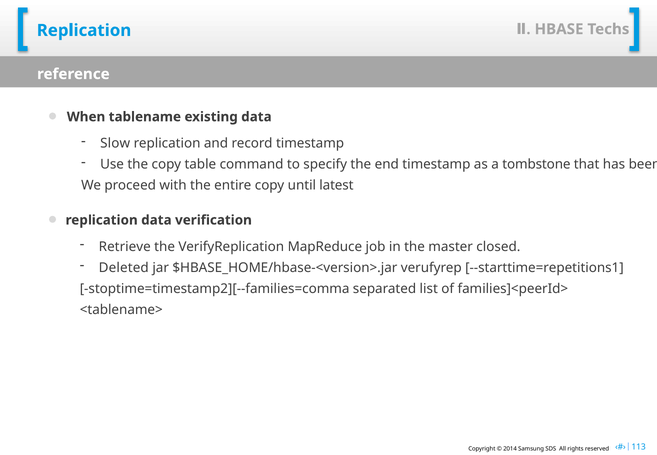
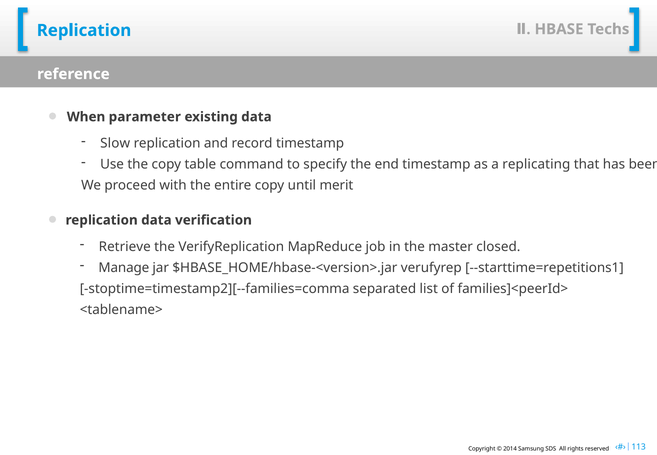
tablename: tablename -> parameter
tombstone: tombstone -> replicating
latest: latest -> merit
Deleted: Deleted -> Manage
